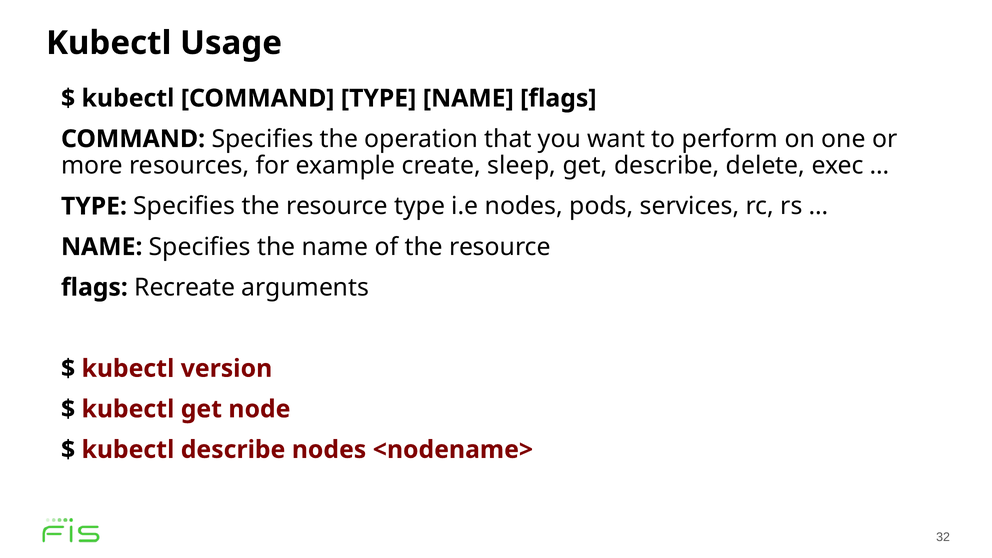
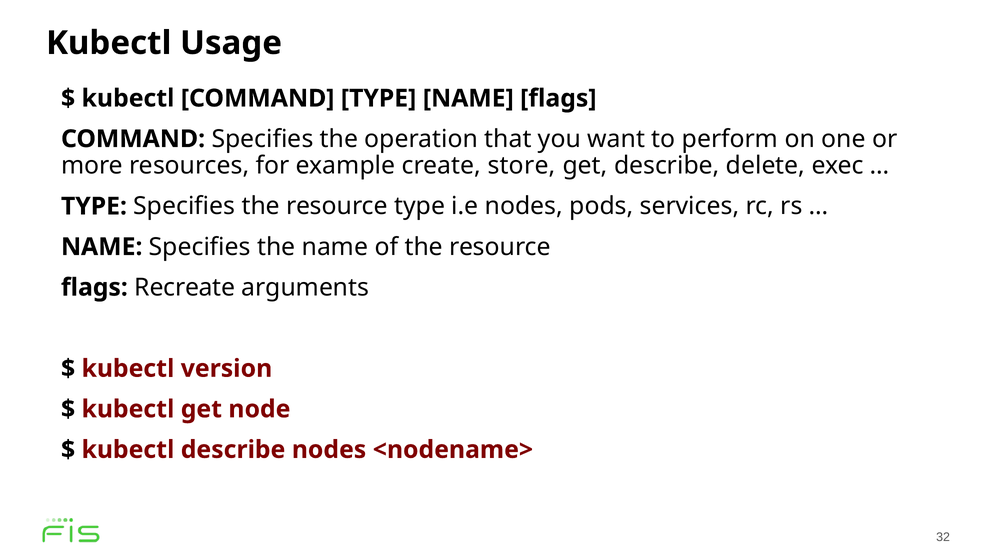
sleep: sleep -> store
